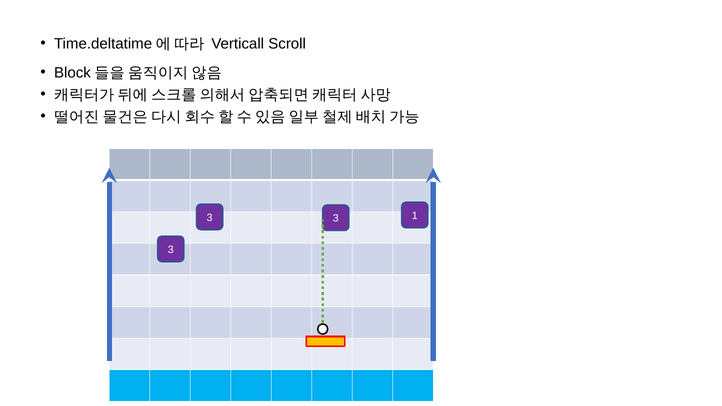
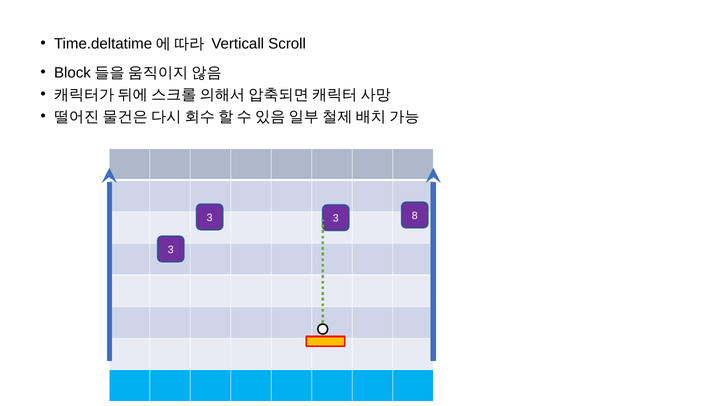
1: 1 -> 8
